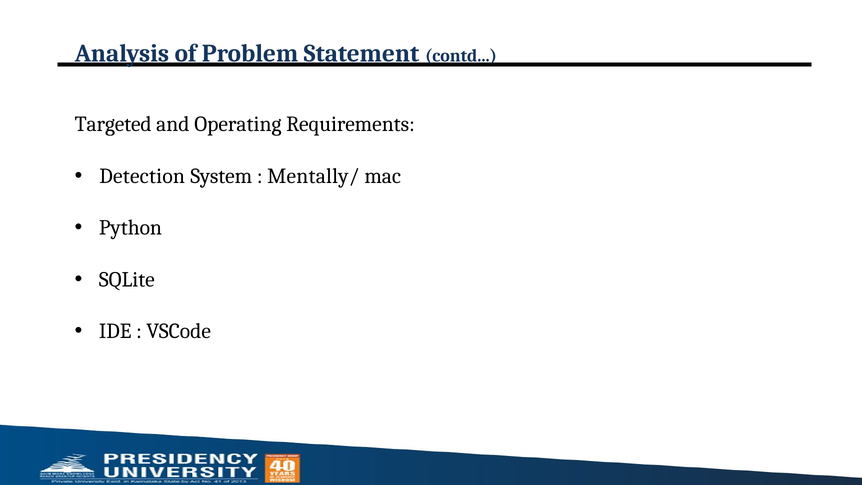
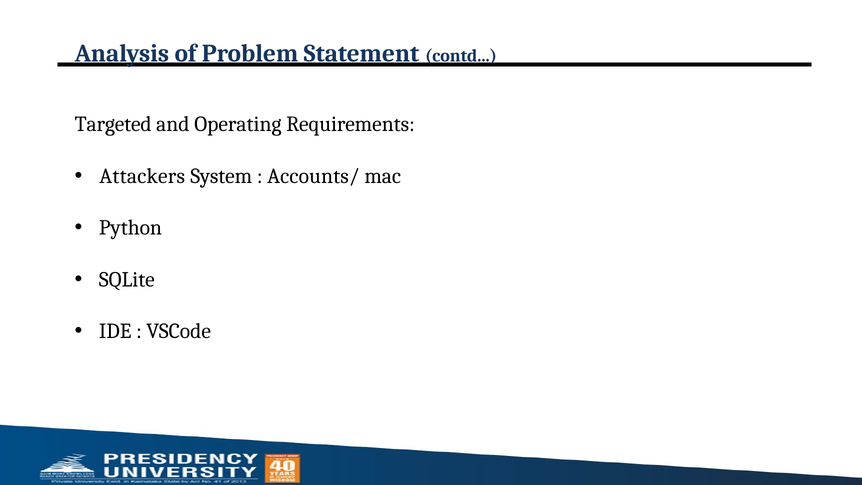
Detection: Detection -> Attackers
Mentally/: Mentally/ -> Accounts/
